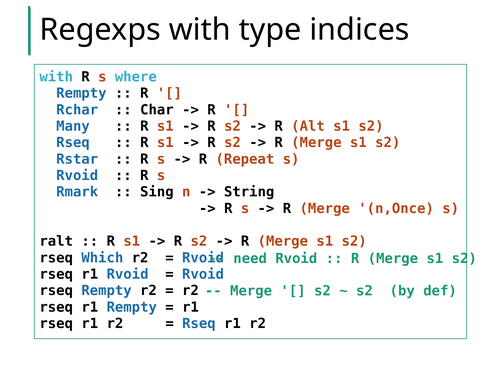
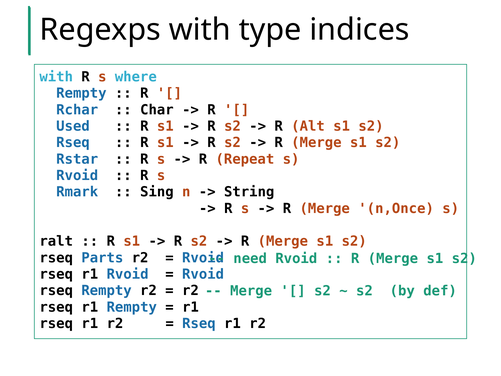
Many: Many -> Used
Which: Which -> Parts
